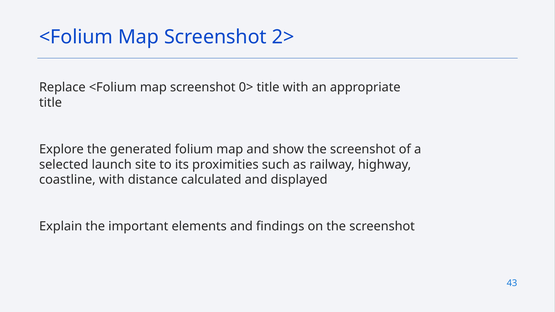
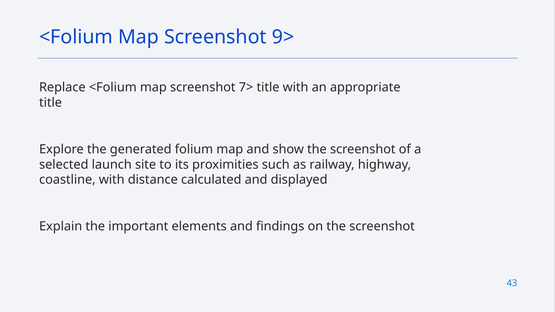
2>: 2> -> 9>
0>: 0> -> 7>
